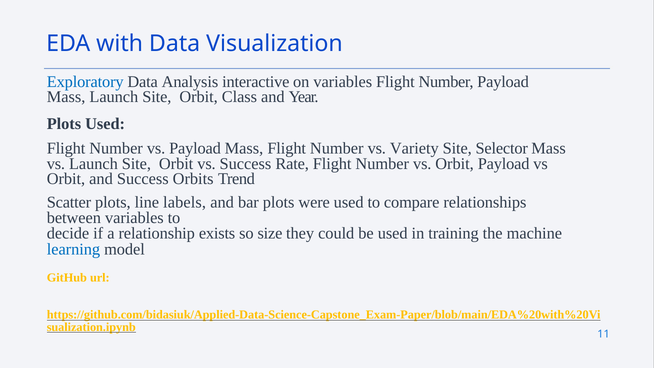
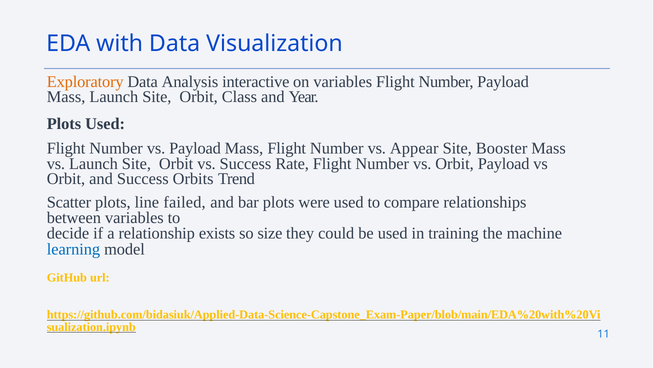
Exploratory colour: blue -> orange
Variety: Variety -> Appear
Selector: Selector -> Booster
labels: labels -> failed
